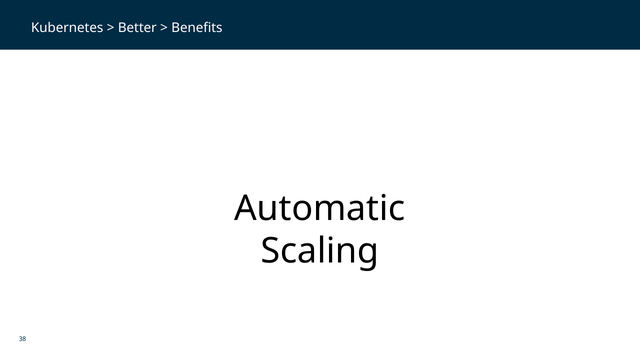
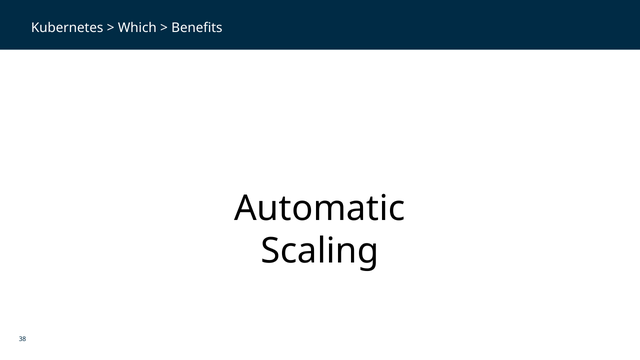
Better: Better -> Which
